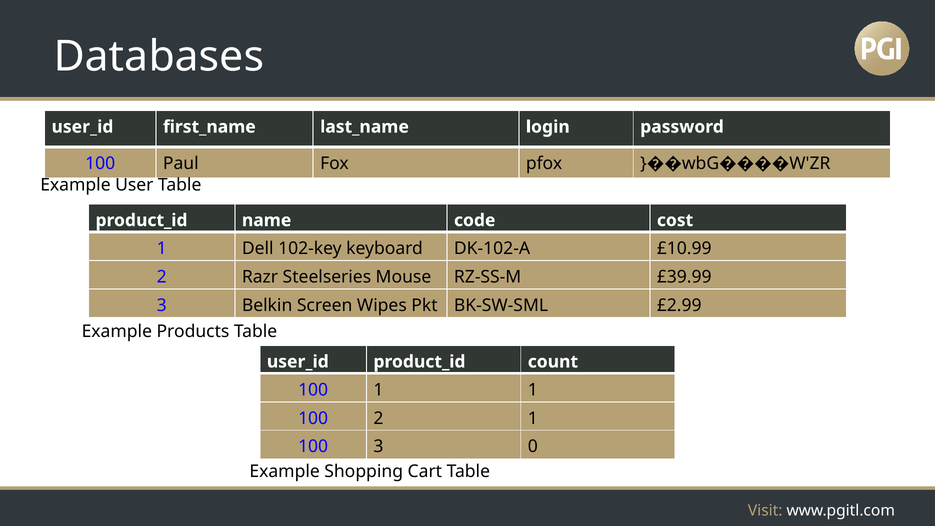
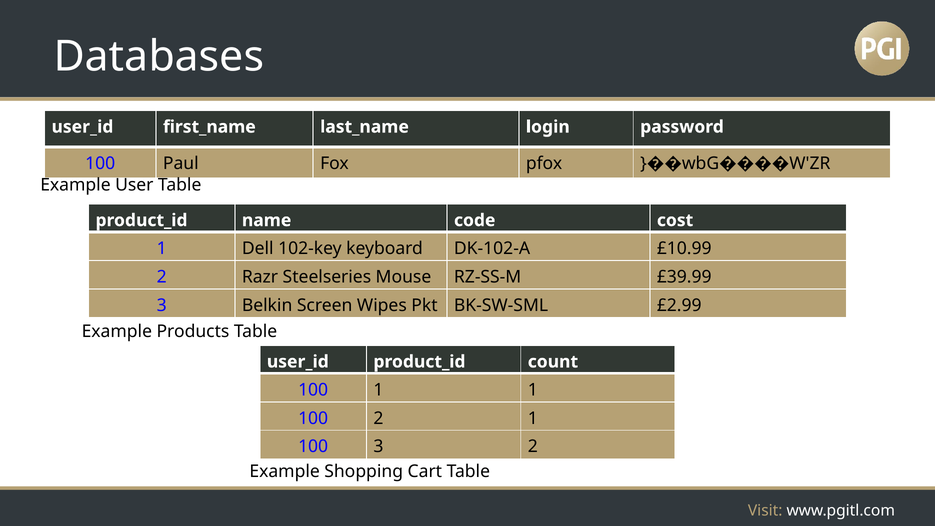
3 0: 0 -> 2
